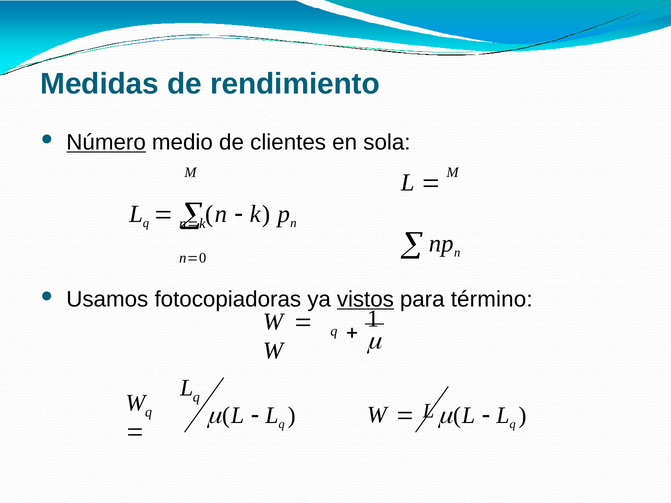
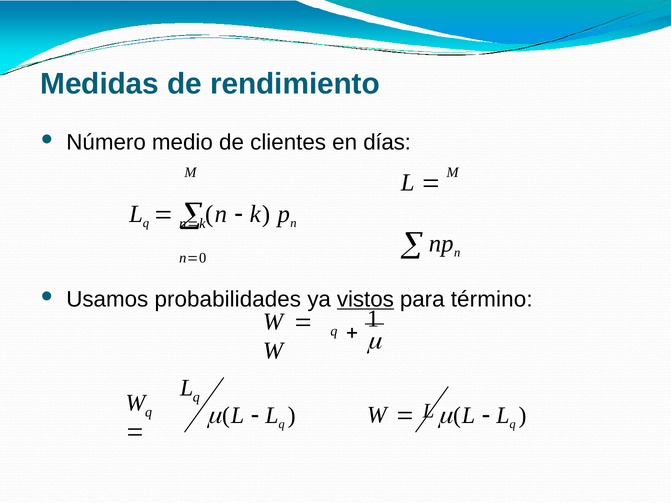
Número underline: present -> none
sola: sola -> días
fotocopiadoras: fotocopiadoras -> probabilidades
